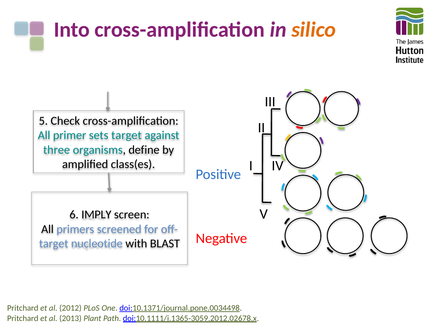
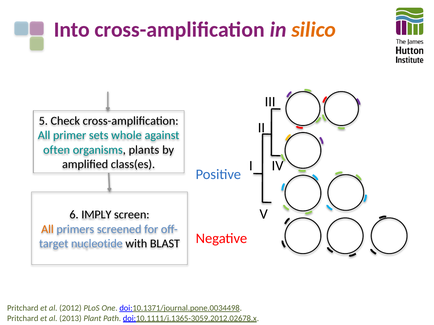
sets target: target -> whole
three: three -> often
define: define -> plants
All at (47, 229) colour: black -> orange
